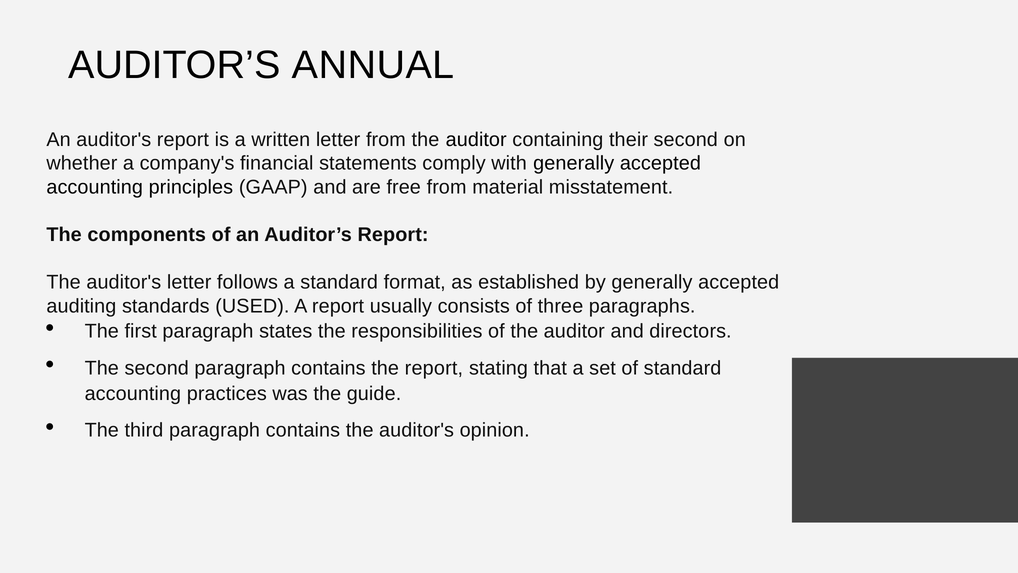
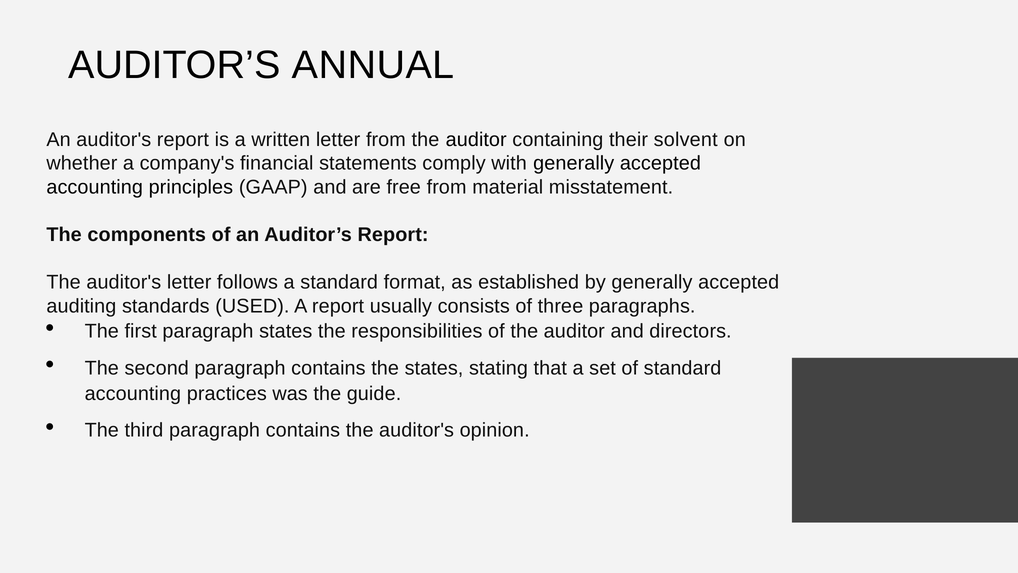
their second: second -> solvent
the report: report -> states
